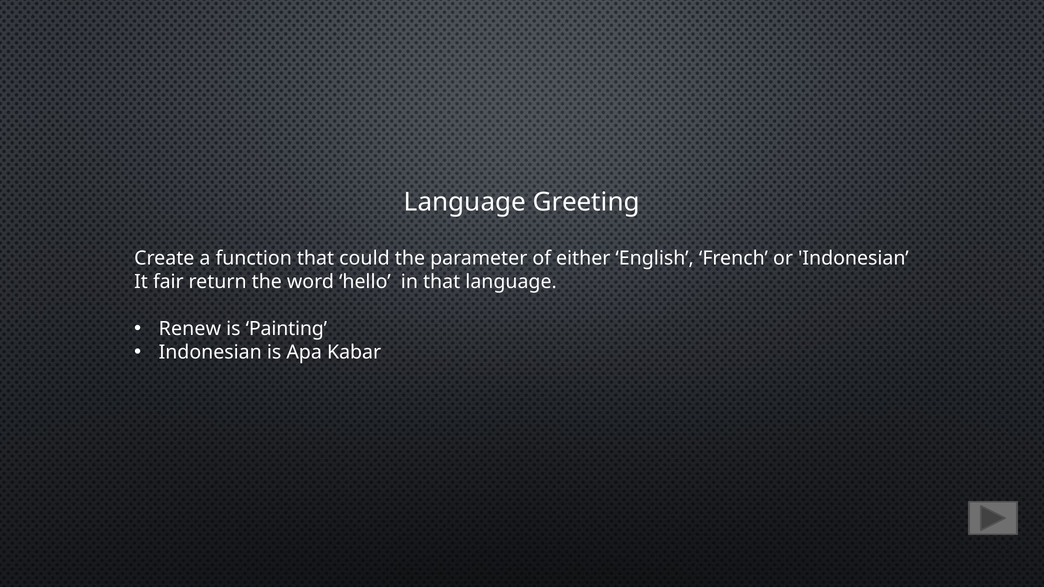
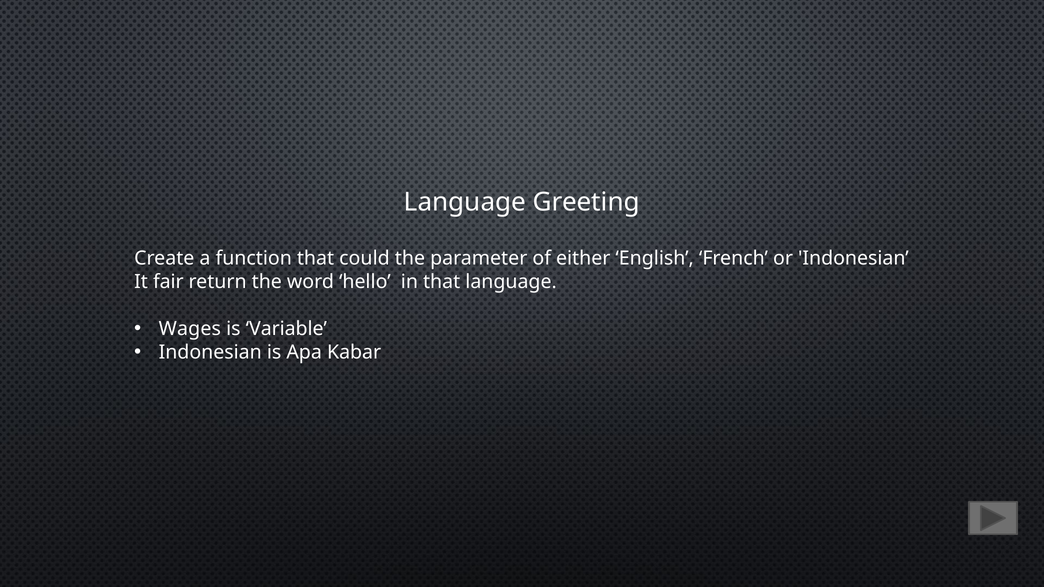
Renew: Renew -> Wages
Painting: Painting -> Variable
